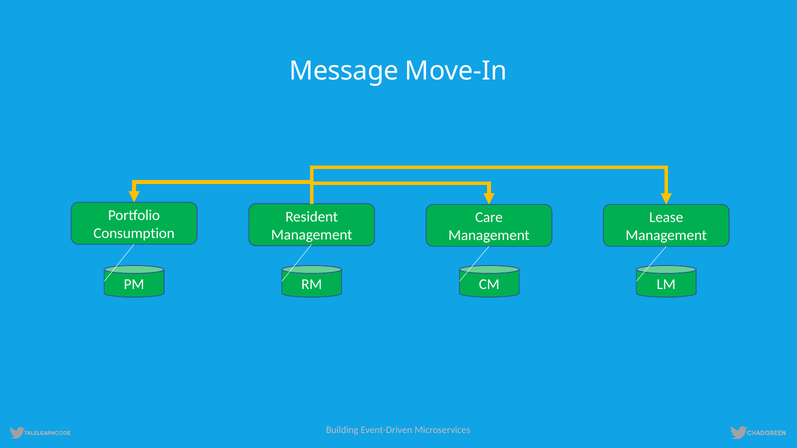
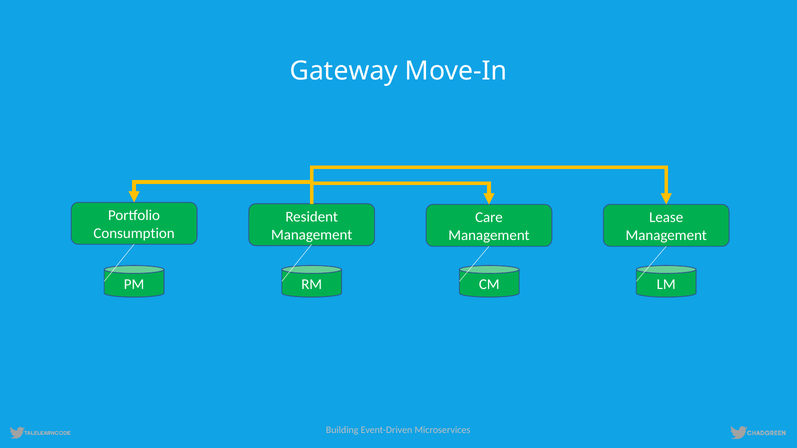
Message: Message -> Gateway
